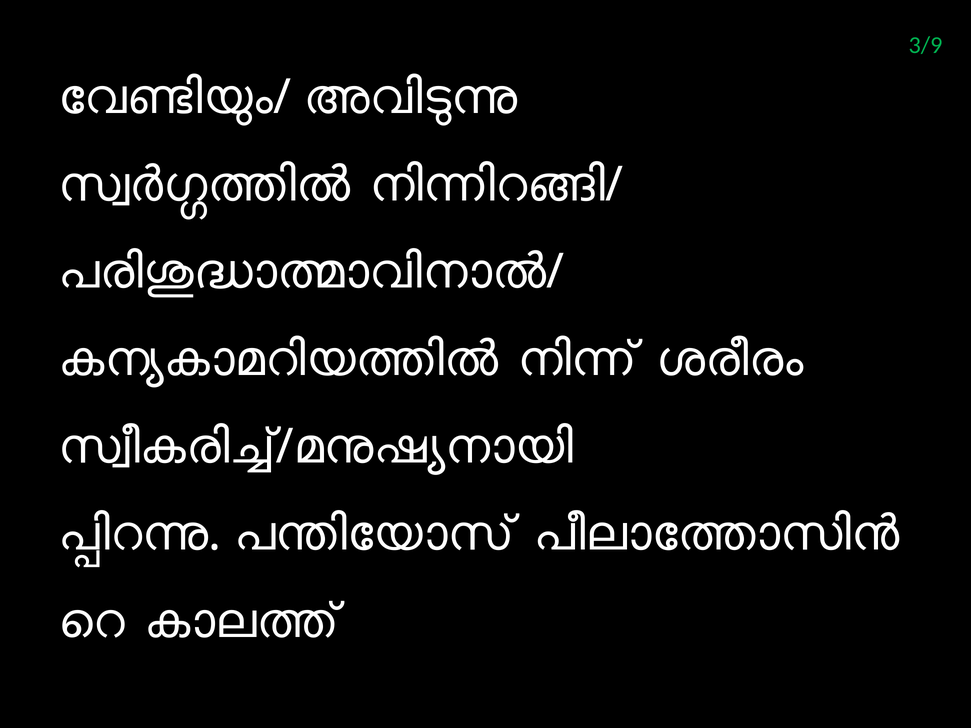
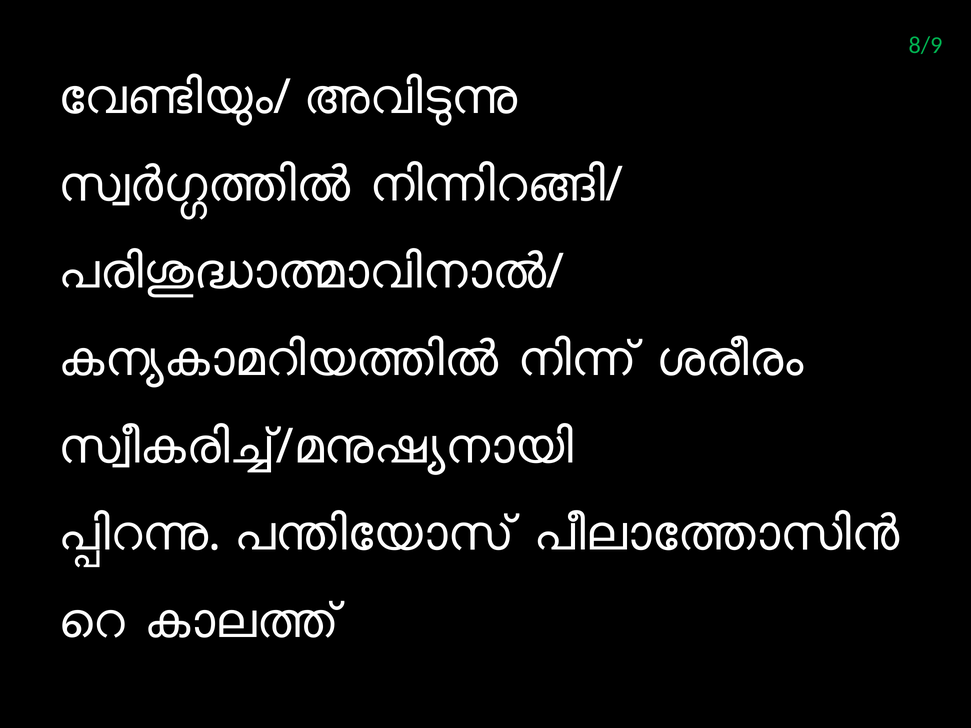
3/9: 3/9 -> 8/9
